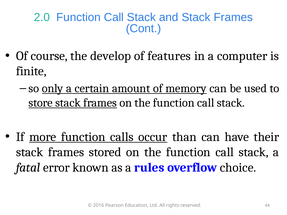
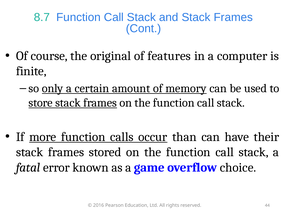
2.0: 2.0 -> 8.7
develop: develop -> original
rules: rules -> game
